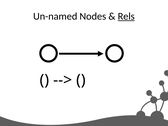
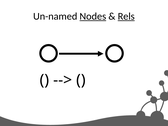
Nodes underline: none -> present
